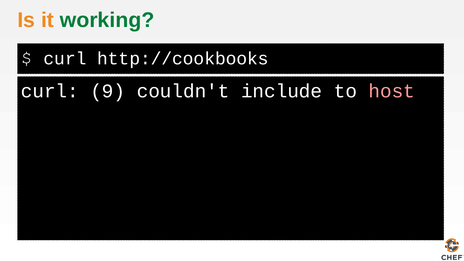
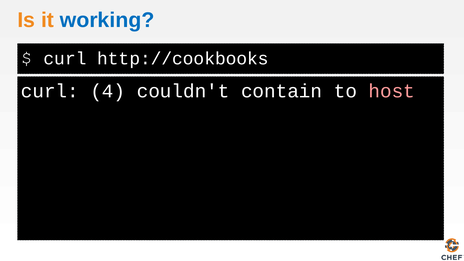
working colour: green -> blue
9: 9 -> 4
include: include -> contain
